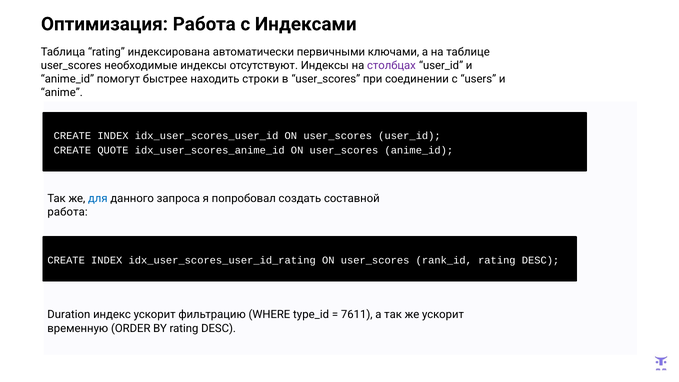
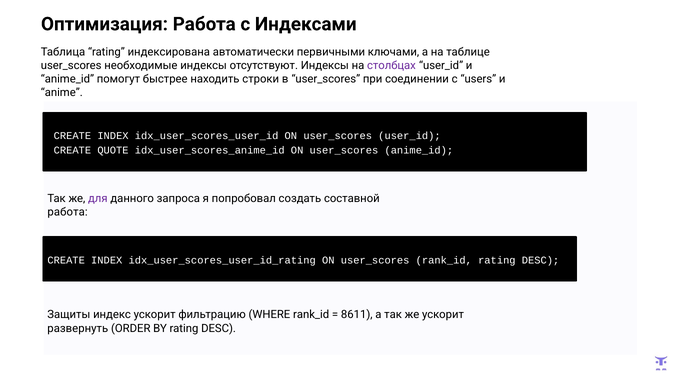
для colour: blue -> purple
Duration: Duration -> Защиты
WHERE type_id: type_id -> rank_id
7611: 7611 -> 8611
временную: временную -> развернуть
